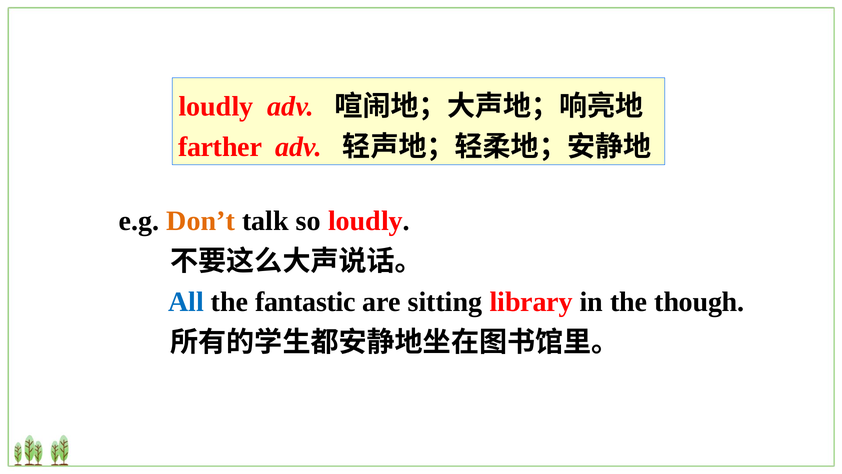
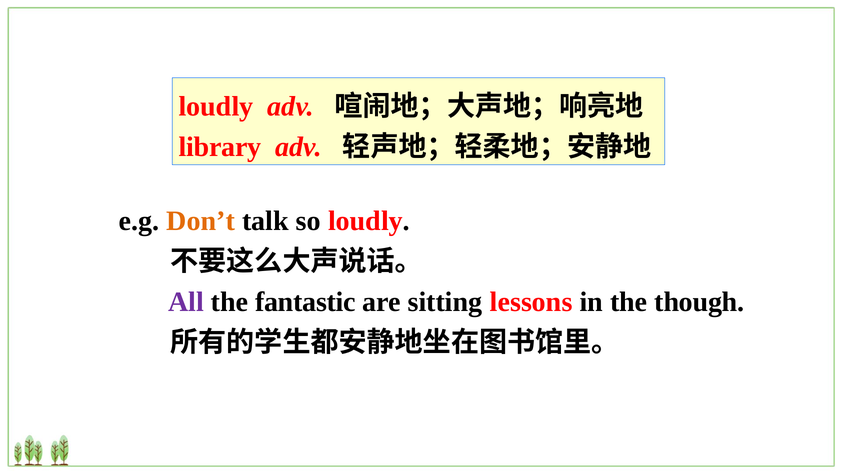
farther: farther -> library
All colour: blue -> purple
library: library -> lessons
